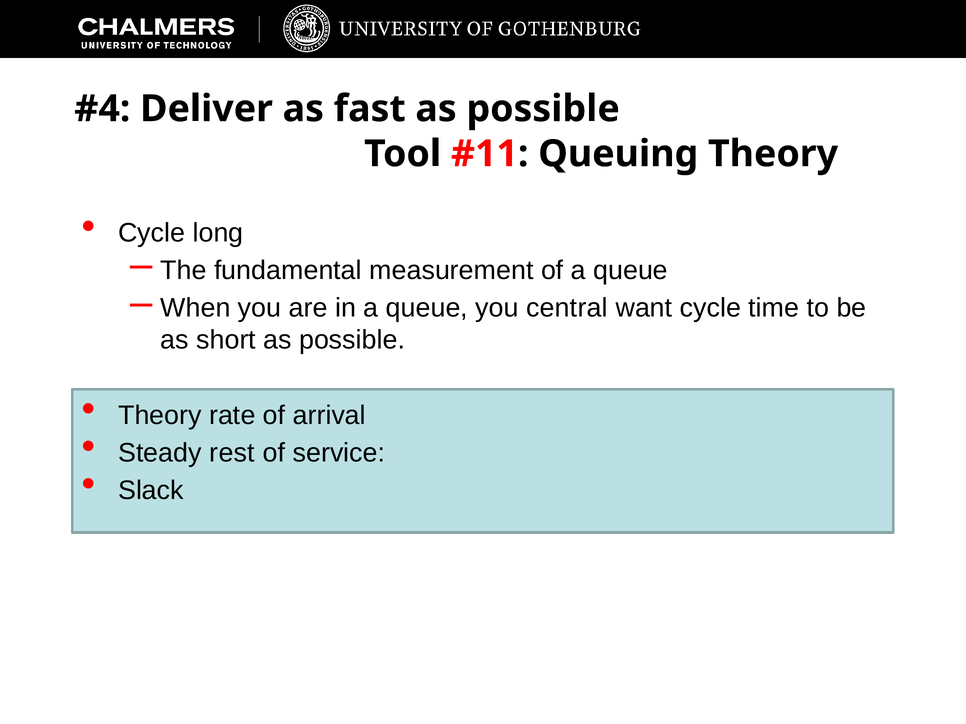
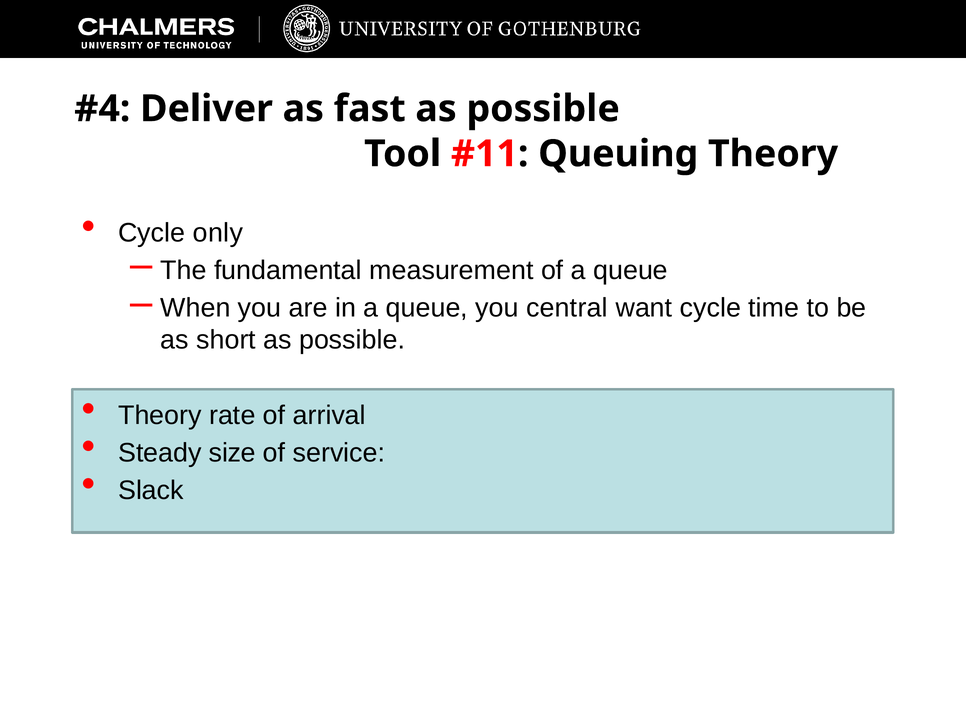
long: long -> only
rest: rest -> size
